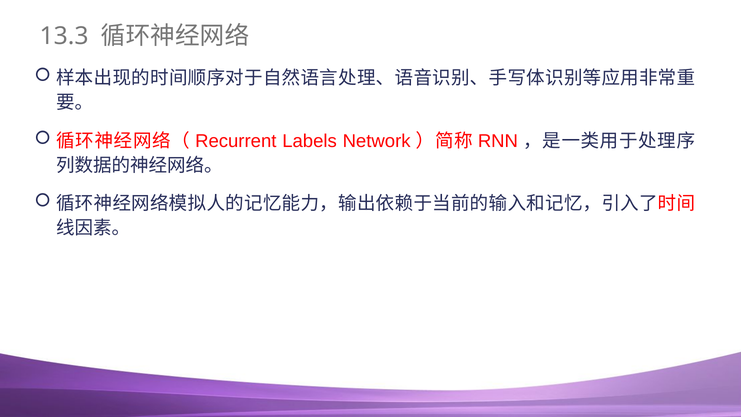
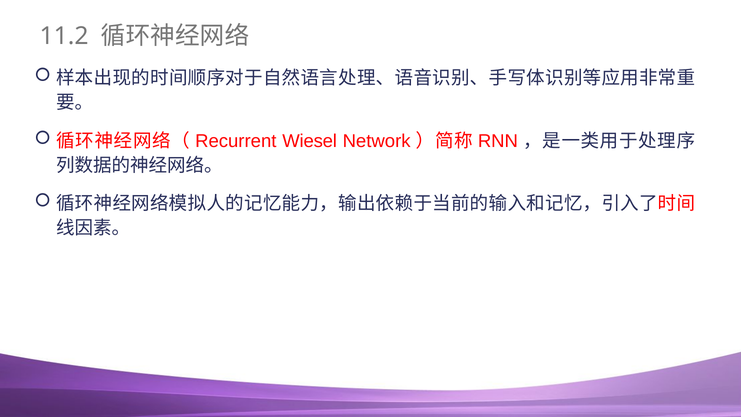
13.3: 13.3 -> 11.2
Labels: Labels -> Wiesel
